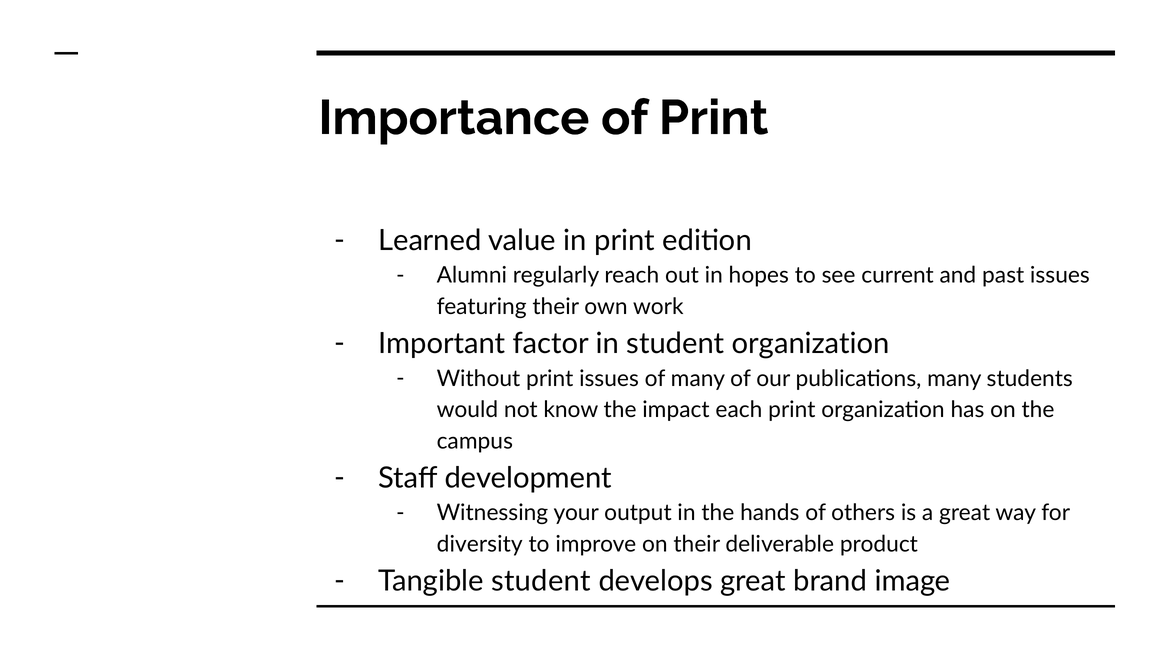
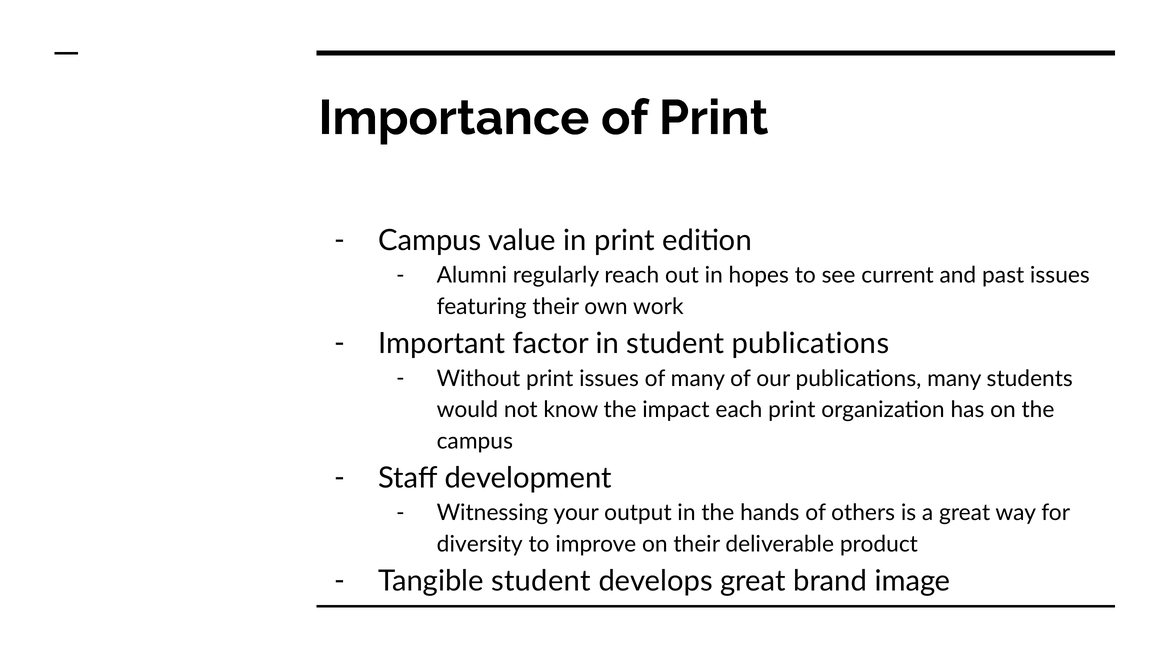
Learned at (430, 241): Learned -> Campus
student organization: organization -> publications
